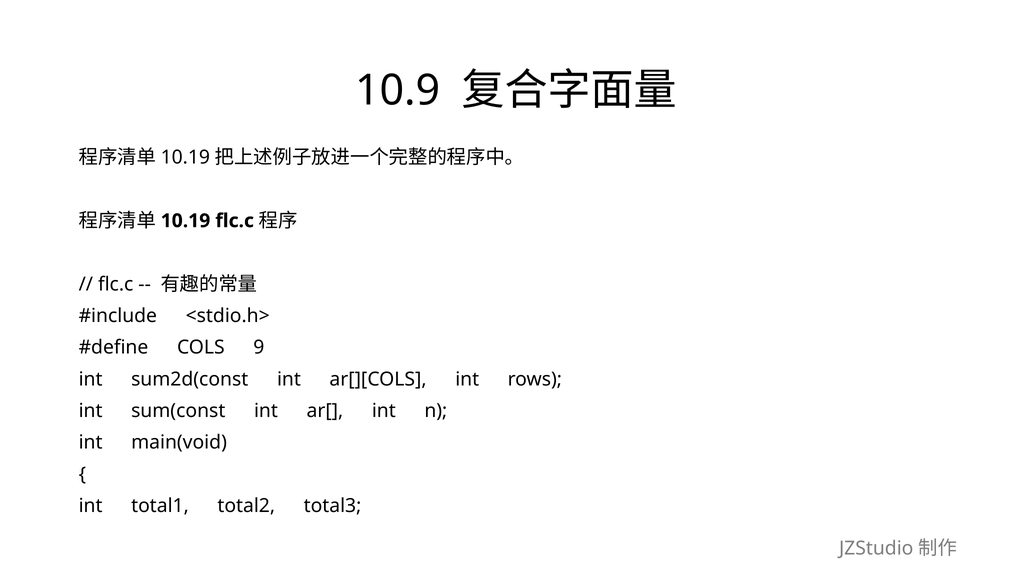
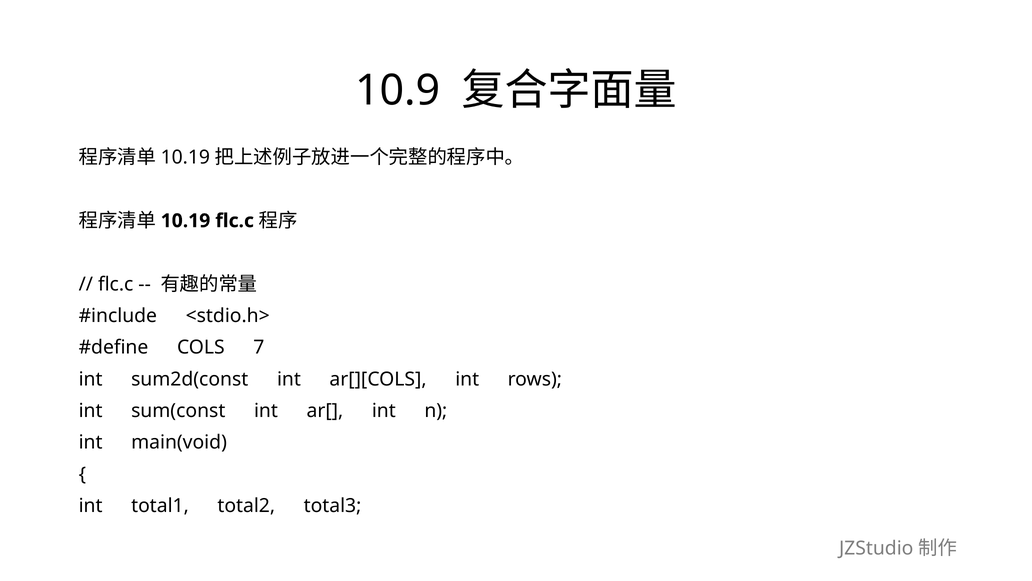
9: 9 -> 7
